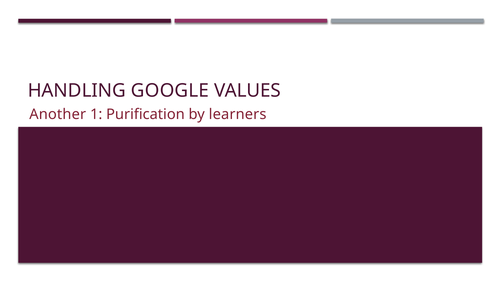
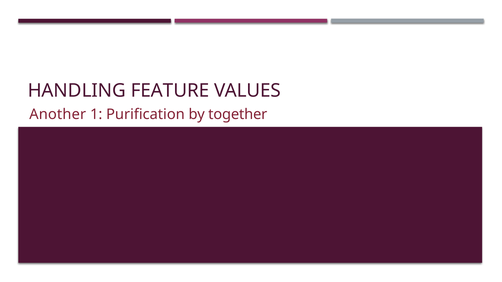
GOOGLE: GOOGLE -> FEATURE
learners: learners -> together
